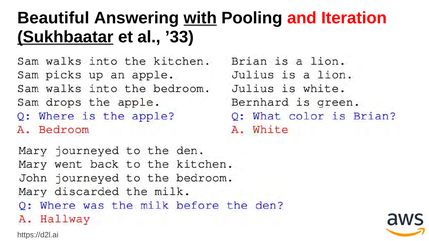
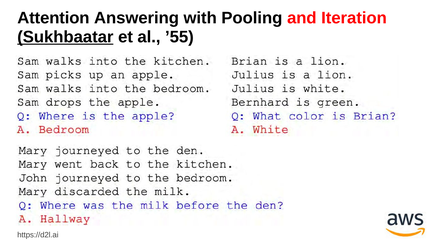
Beautiful: Beautiful -> Attention
with underline: present -> none
’33: ’33 -> ’55
